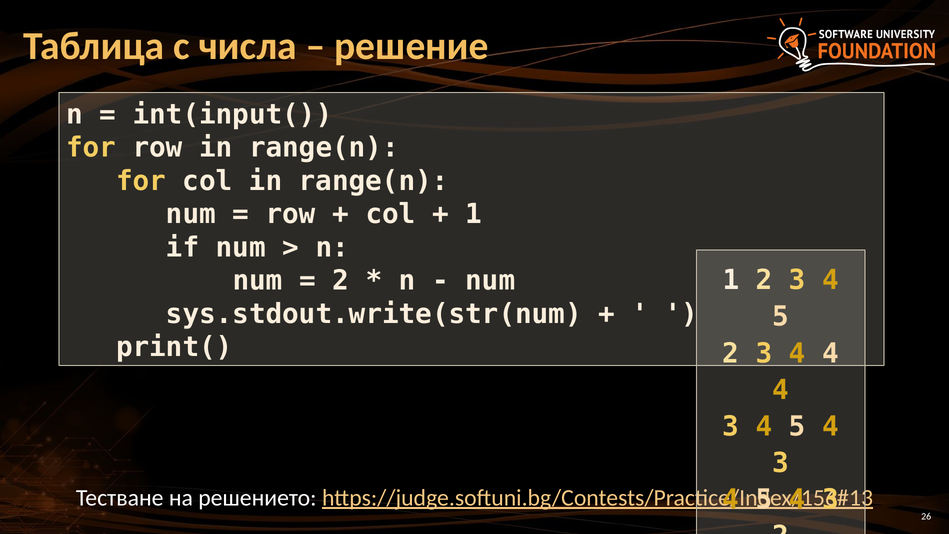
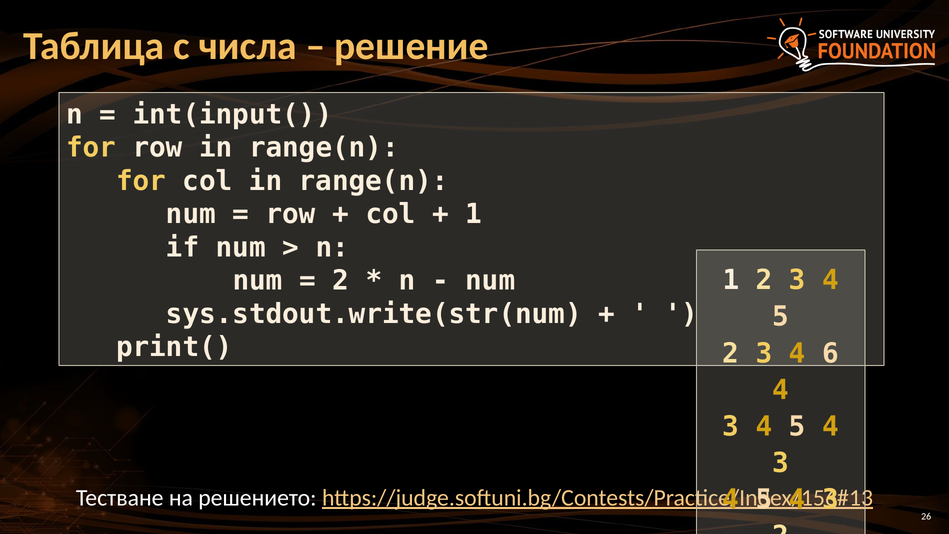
3 4 4: 4 -> 6
